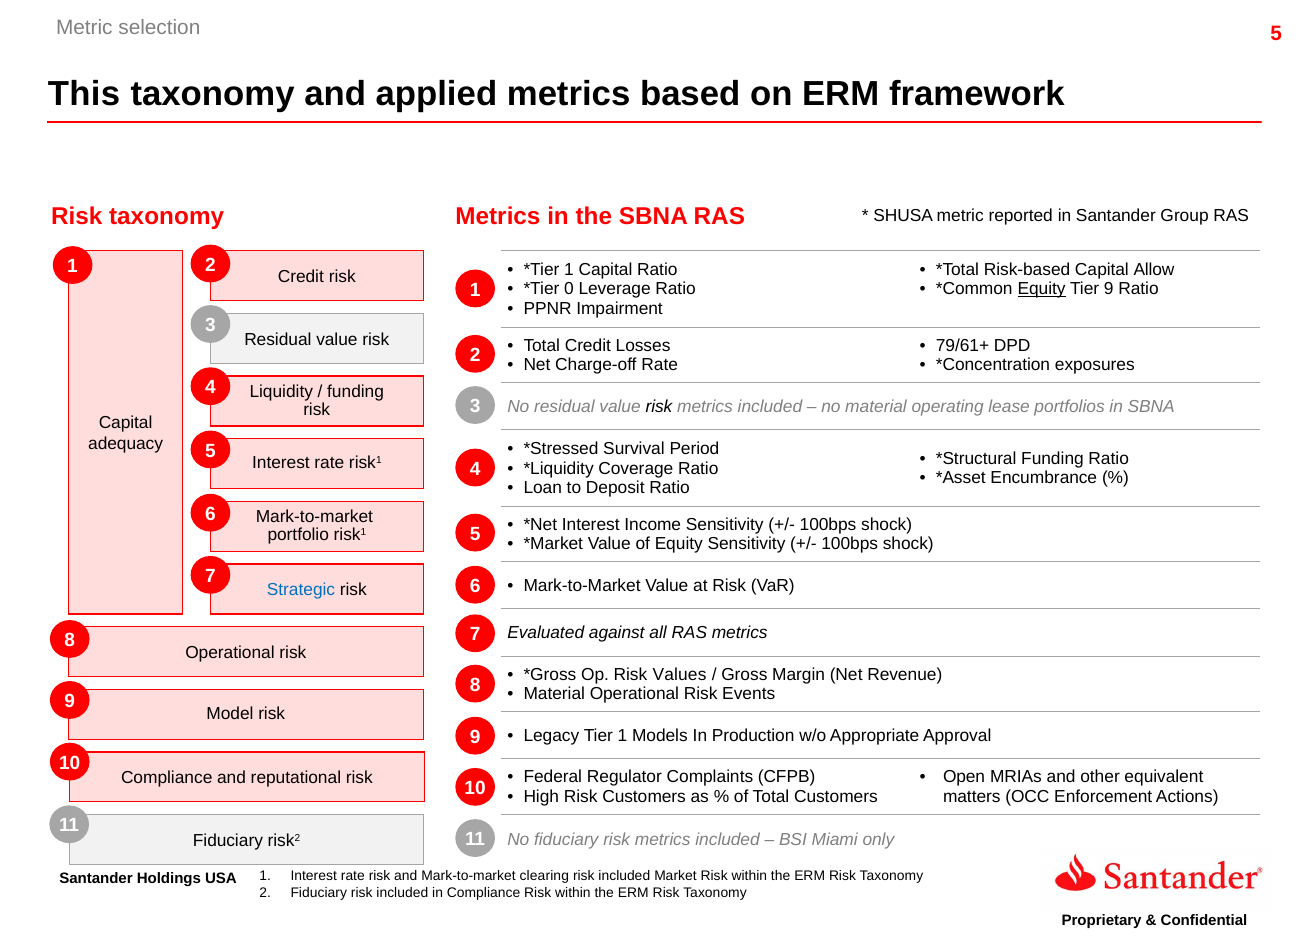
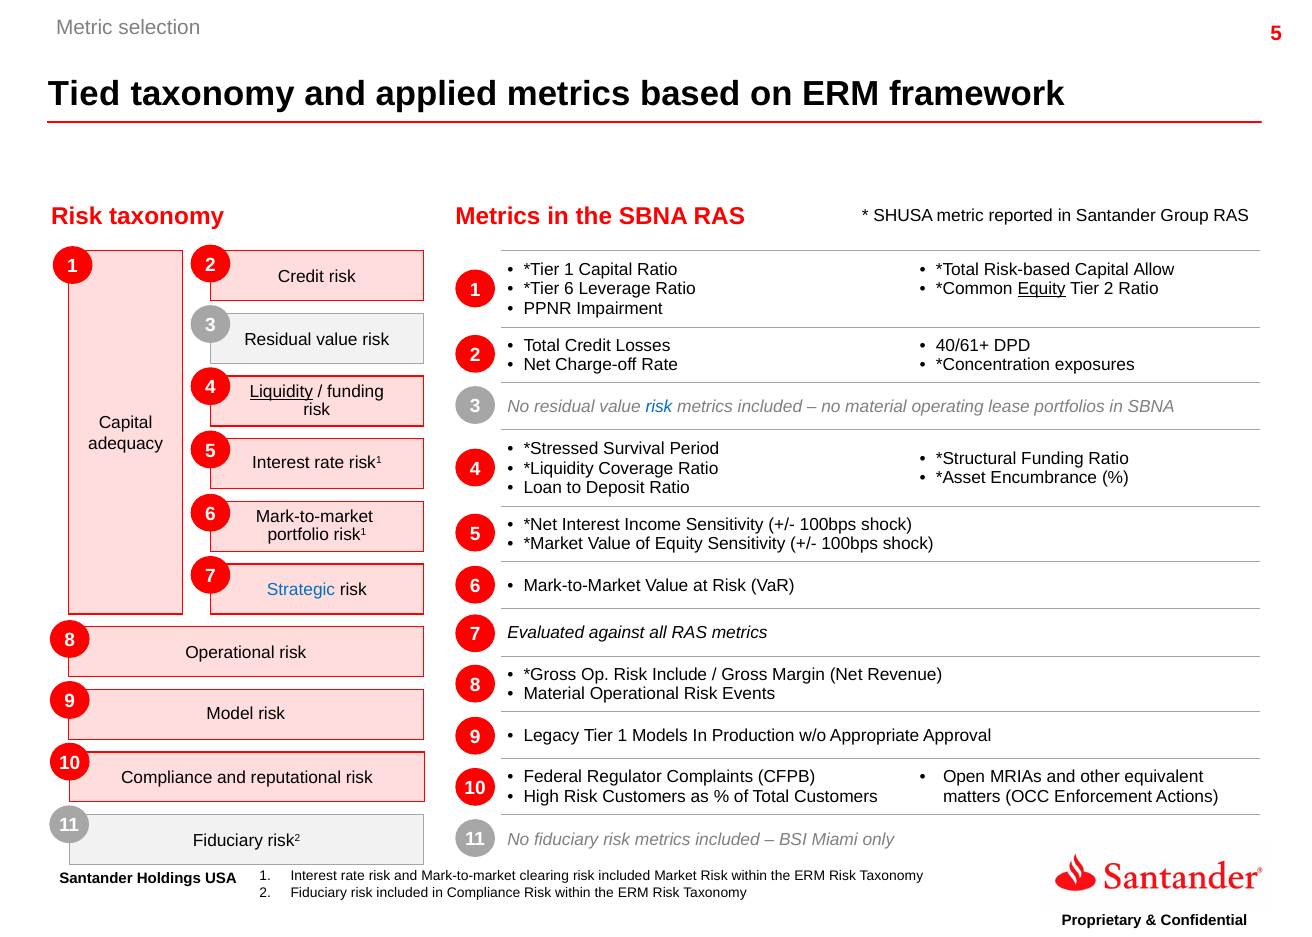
This: This -> Tied
0 at (569, 289): 0 -> 6
Tier 9: 9 -> 2
79/61+: 79/61+ -> 40/61+
Liquidity underline: none -> present
risk at (659, 406) colour: black -> blue
Values: Values -> Include
